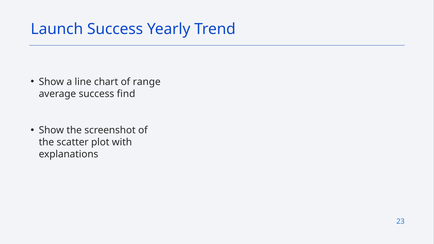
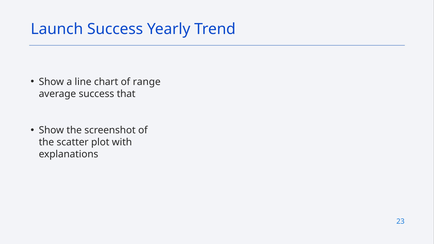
find: find -> that
